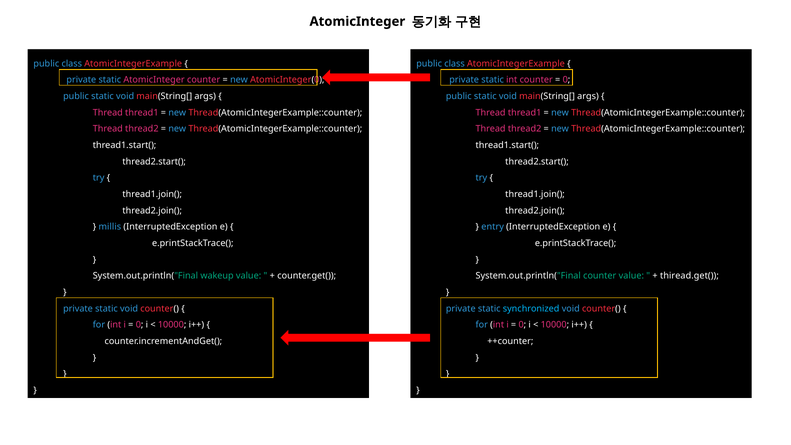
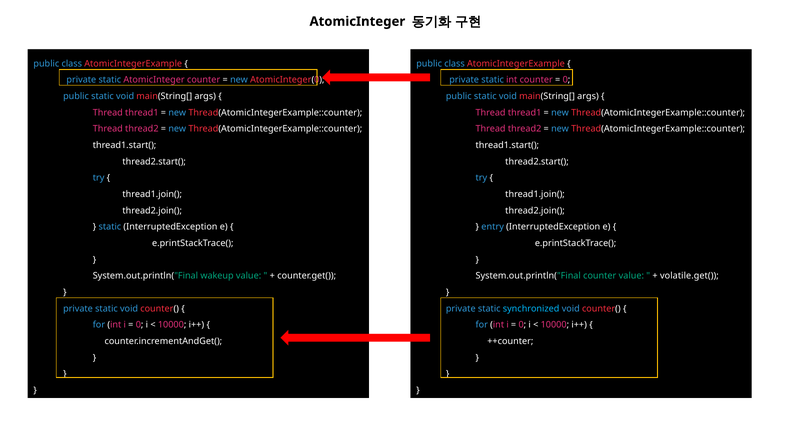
millis at (110, 227): millis -> static
thiread.get(: thiread.get( -> volatile.get(
